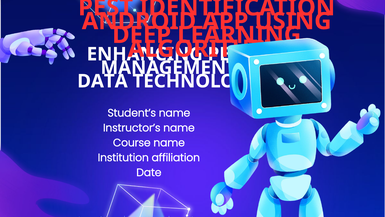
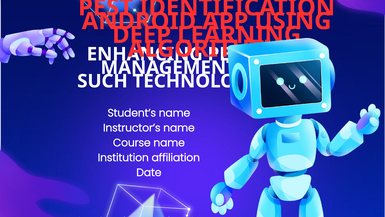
DATA: DATA -> SUCH
